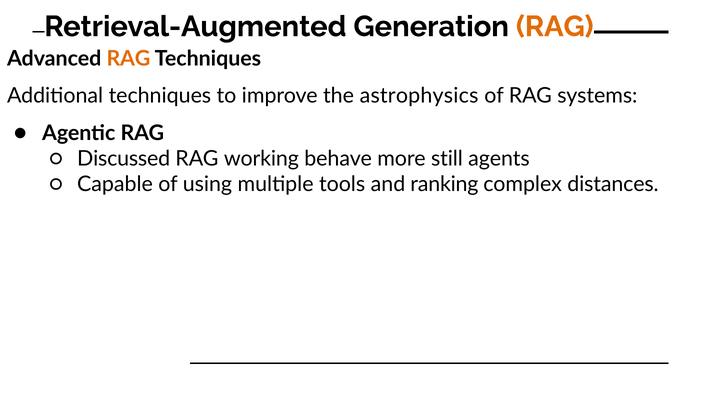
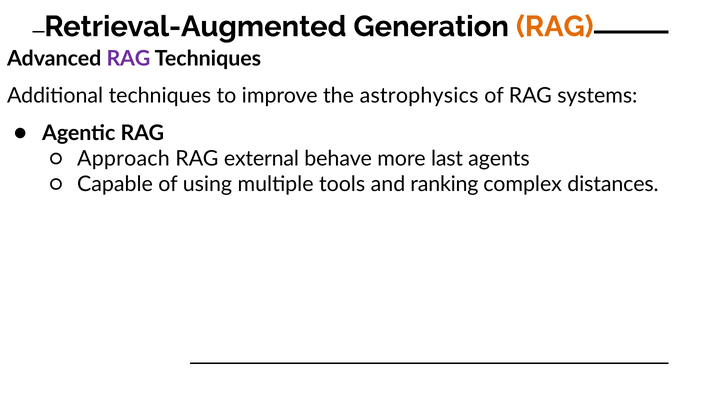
RAG at (128, 59) colour: orange -> purple
Discussed: Discussed -> Approach
working: working -> external
still: still -> last
